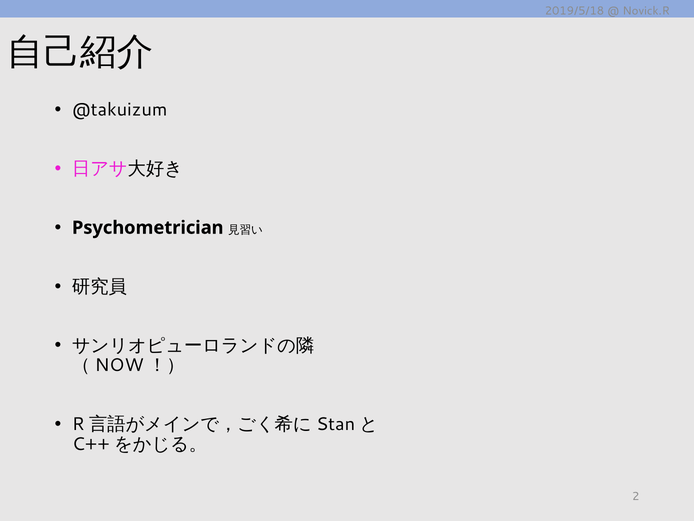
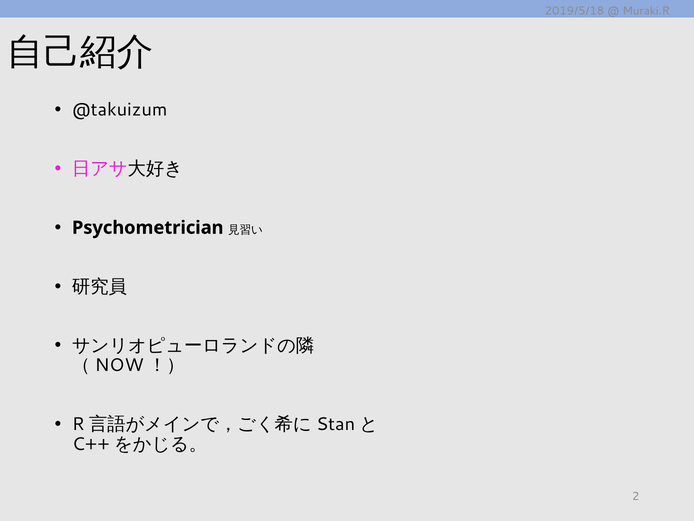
Novick.R: Novick.R -> Muraki.R
